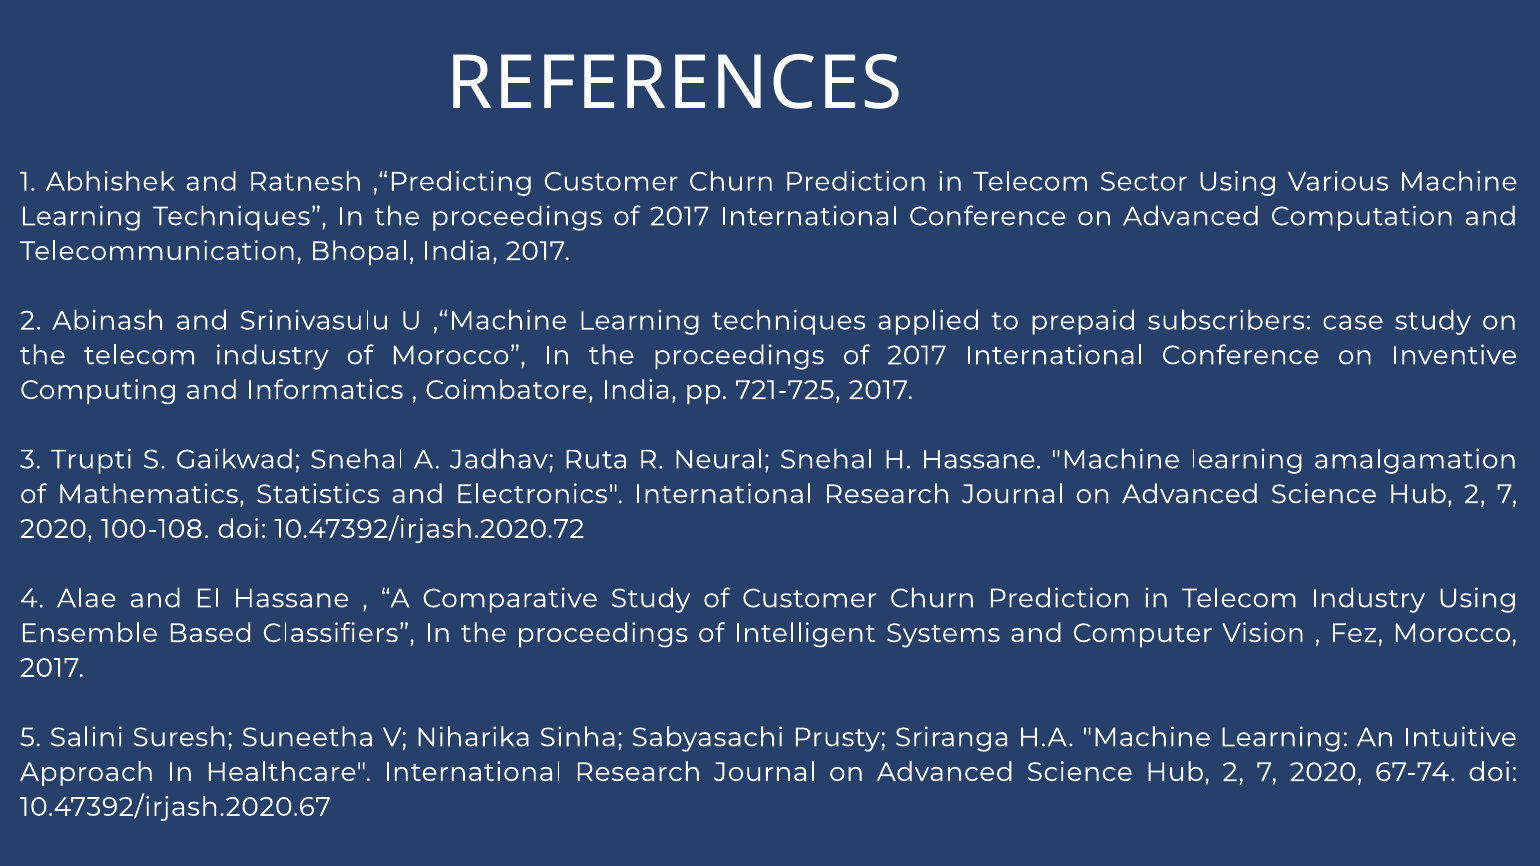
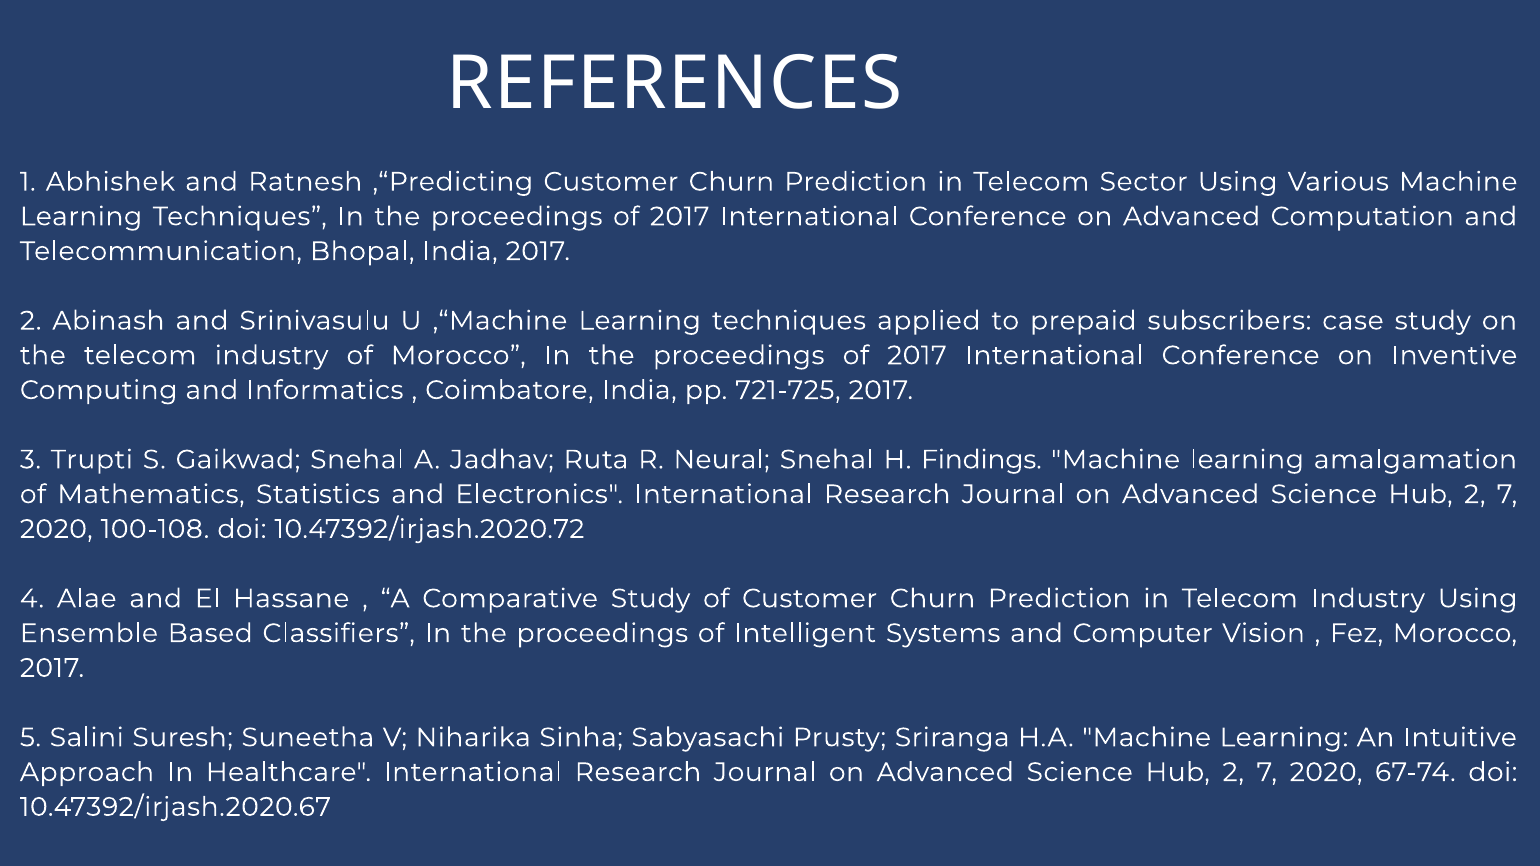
H Hassane: Hassane -> Findings
